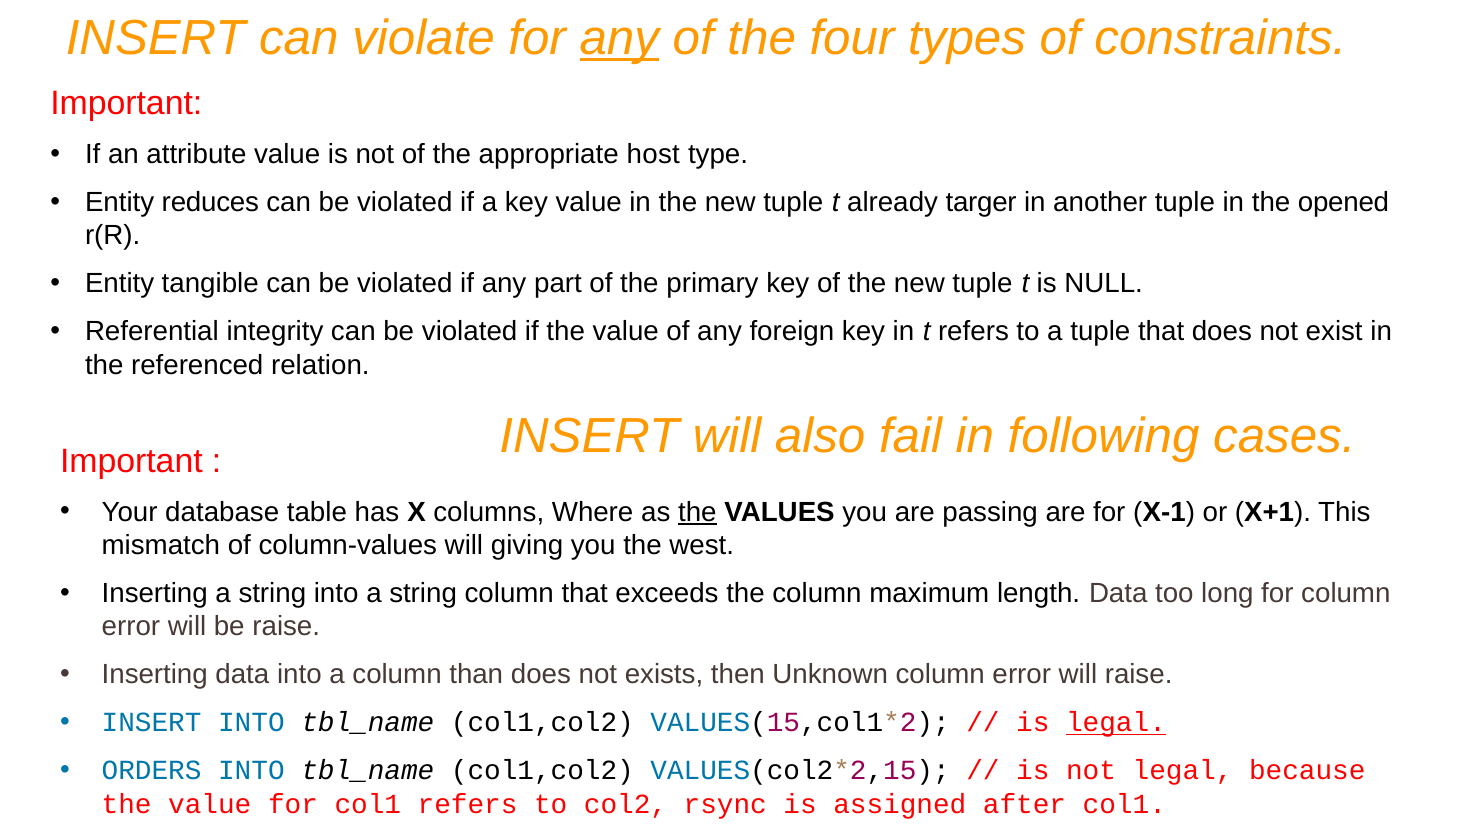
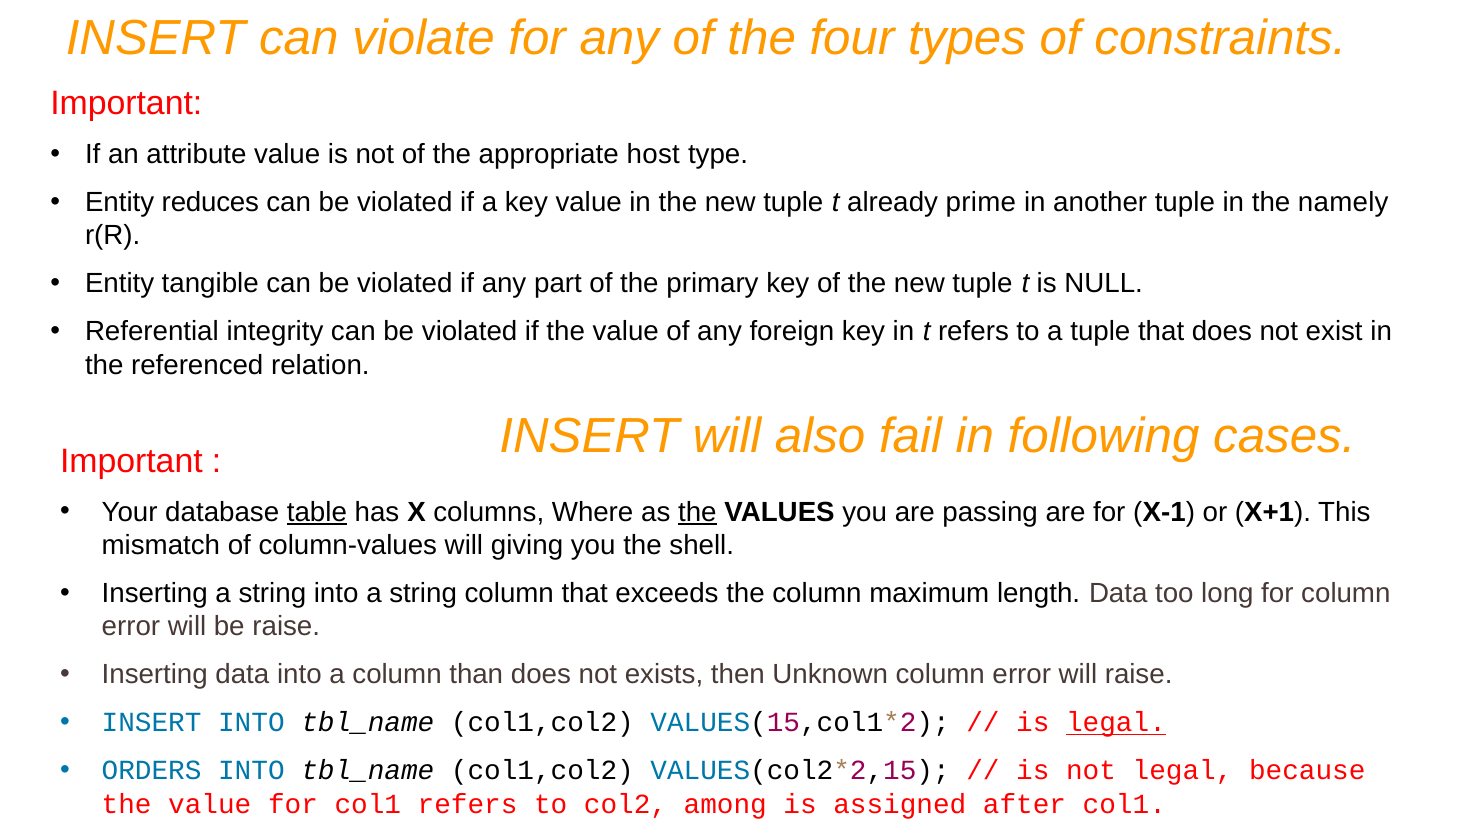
any at (619, 38) underline: present -> none
targer: targer -> prime
opened: opened -> namely
table underline: none -> present
west: west -> shell
rsync: rsync -> among
